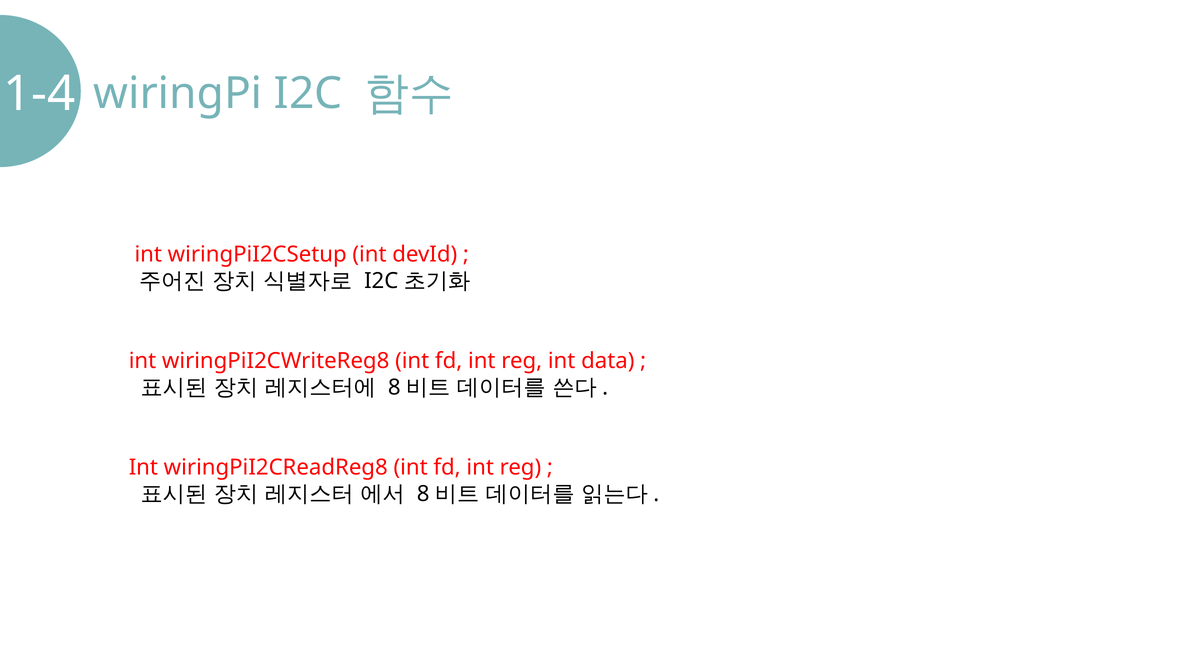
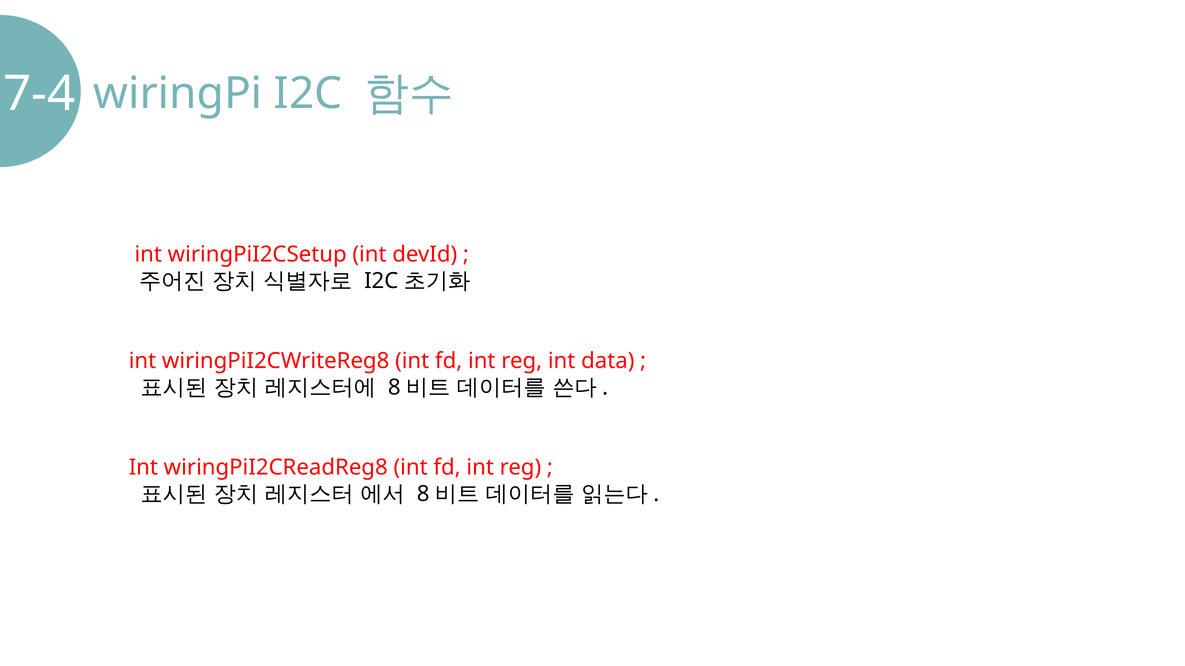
1-4: 1-4 -> 7-4
